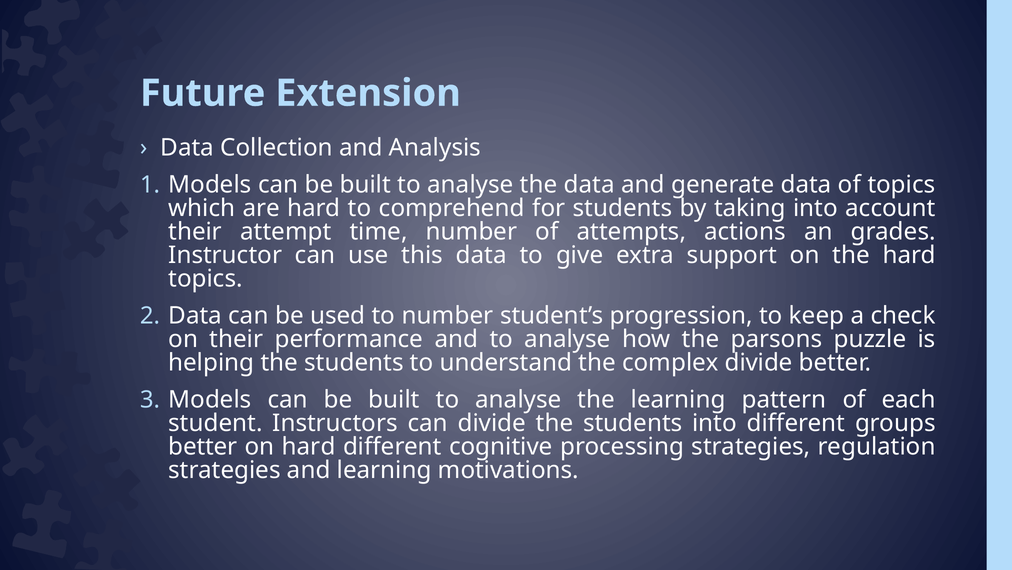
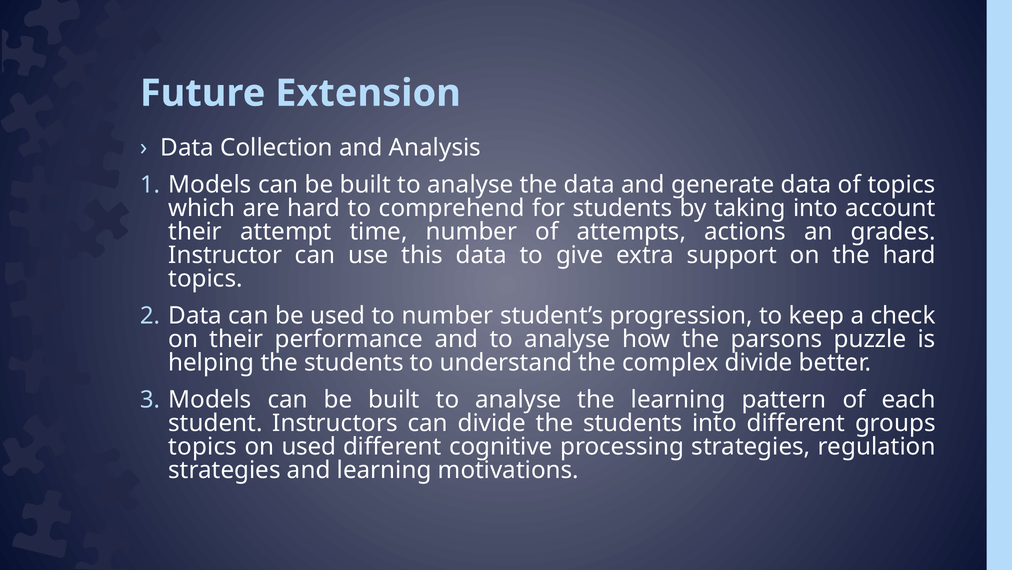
better at (203, 446): better -> topics
on hard: hard -> used
